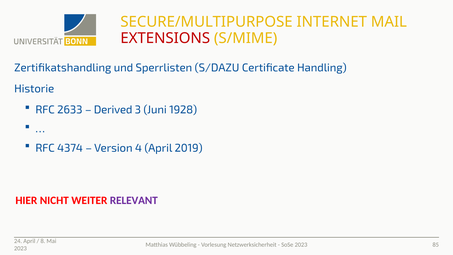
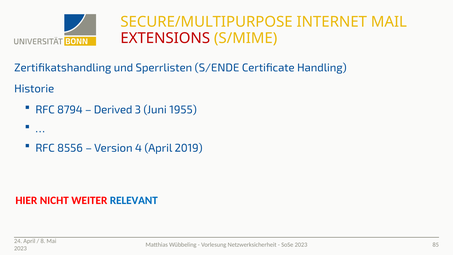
S/DAZU: S/DAZU -> S/ENDE
2633: 2633 -> 8794
1928: 1928 -> 1955
4374: 4374 -> 8556
RELEVANT colour: purple -> blue
